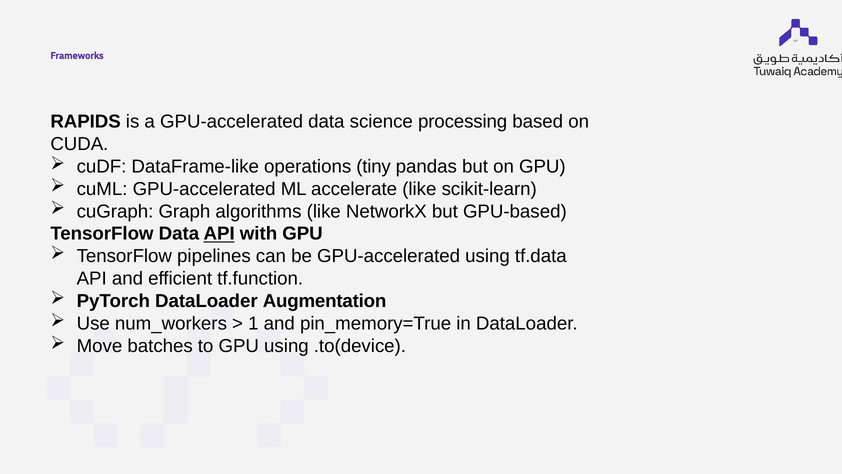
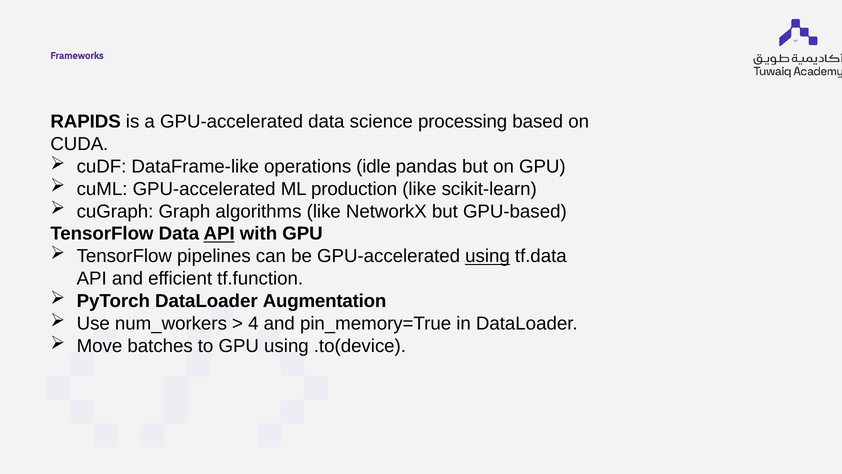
tiny: tiny -> idle
accelerate: accelerate -> production
using at (488, 256) underline: none -> present
1: 1 -> 4
